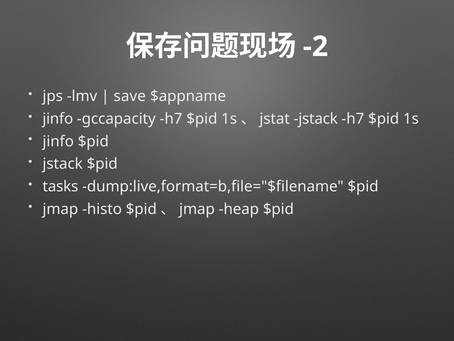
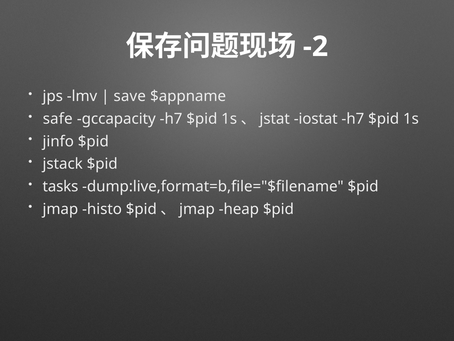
jinfo at (58, 119): jinfo -> safe
jstat jstack: jstack -> iostat
